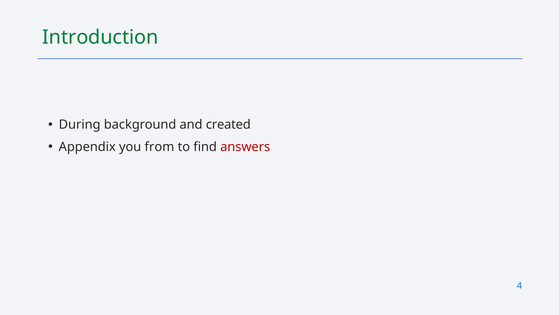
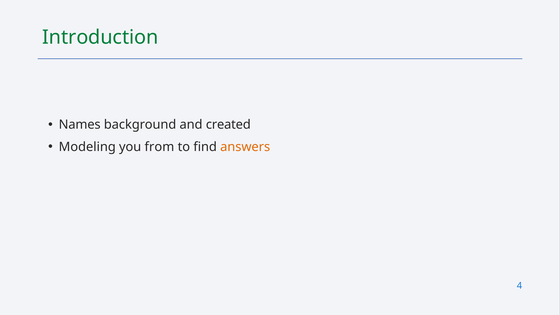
During: During -> Names
Appendix: Appendix -> Modeling
answers colour: red -> orange
